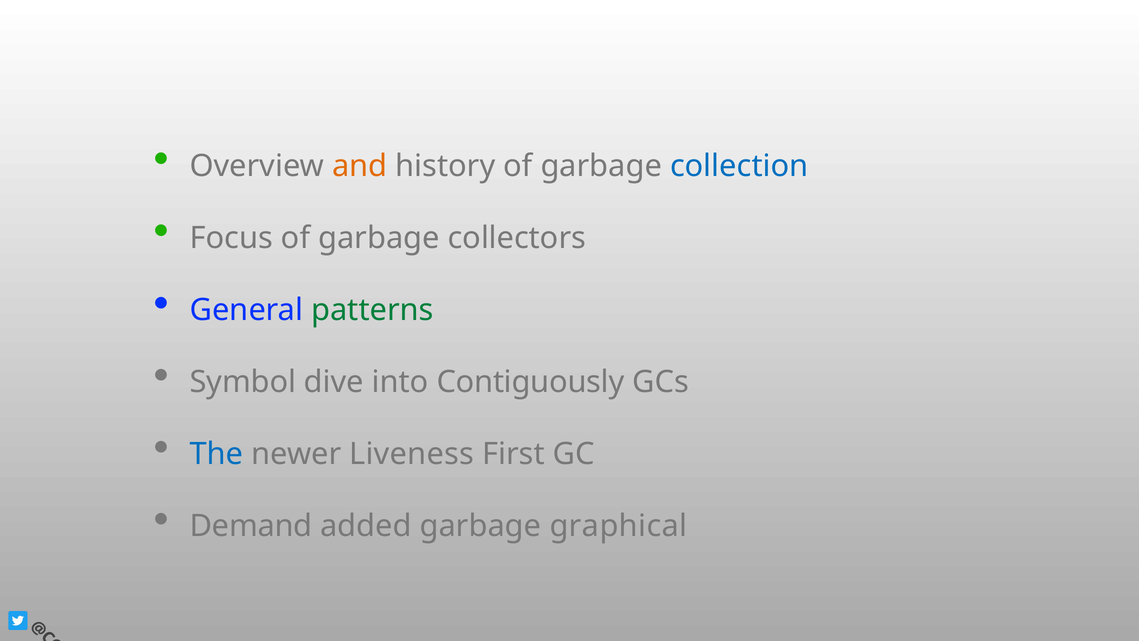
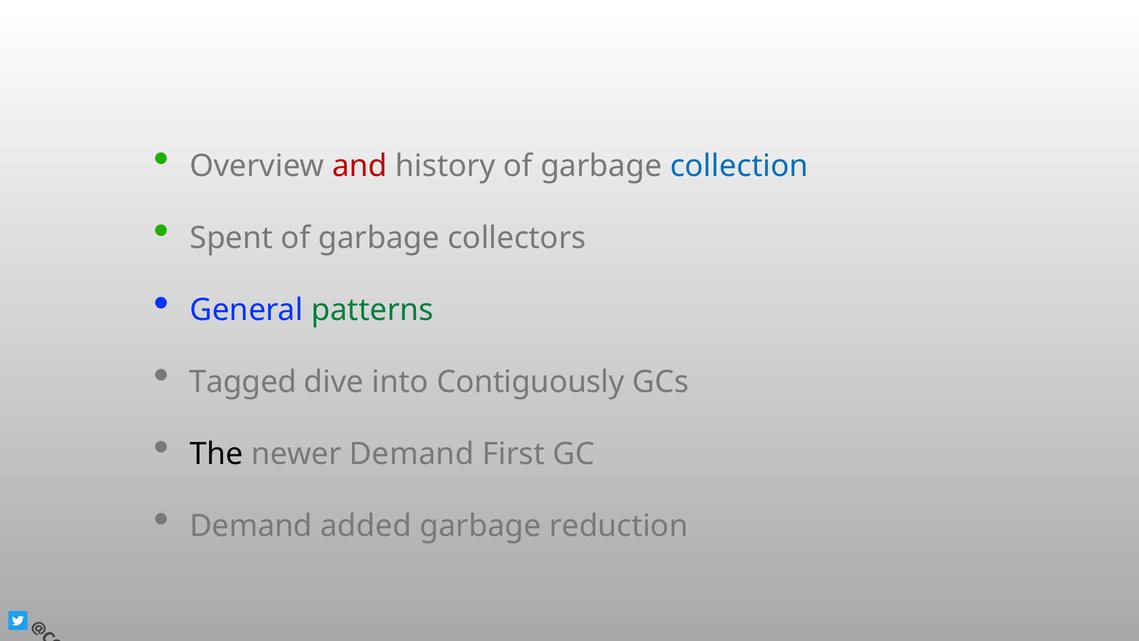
and colour: orange -> red
Focus: Focus -> Spent
Symbol: Symbol -> Tagged
The colour: blue -> black
newer Liveness: Liveness -> Demand
graphical: graphical -> reduction
